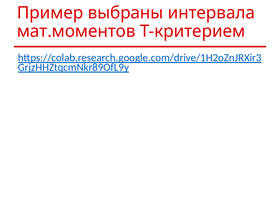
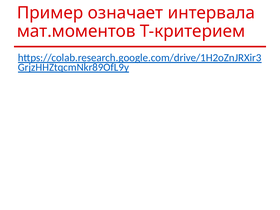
выбраны: выбраны -> означает
